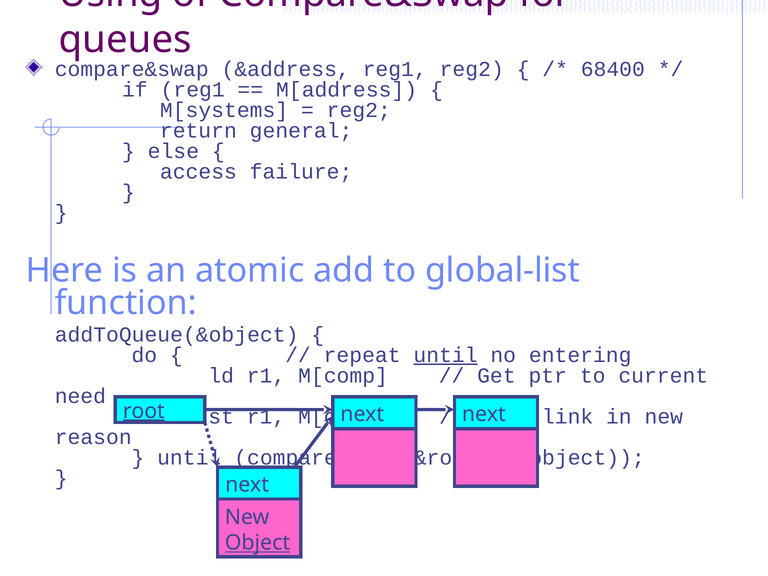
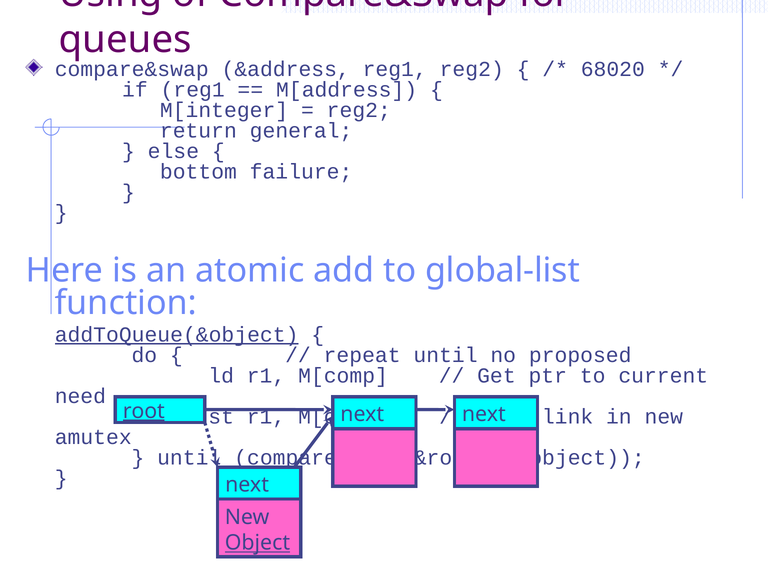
68400: 68400 -> 68020
M[systems: M[systems -> M[integer
access: access -> bottom
addToQueue(&object underline: none -> present
until at (446, 355) underline: present -> none
entering: entering -> proposed
reason: reason -> amutex
